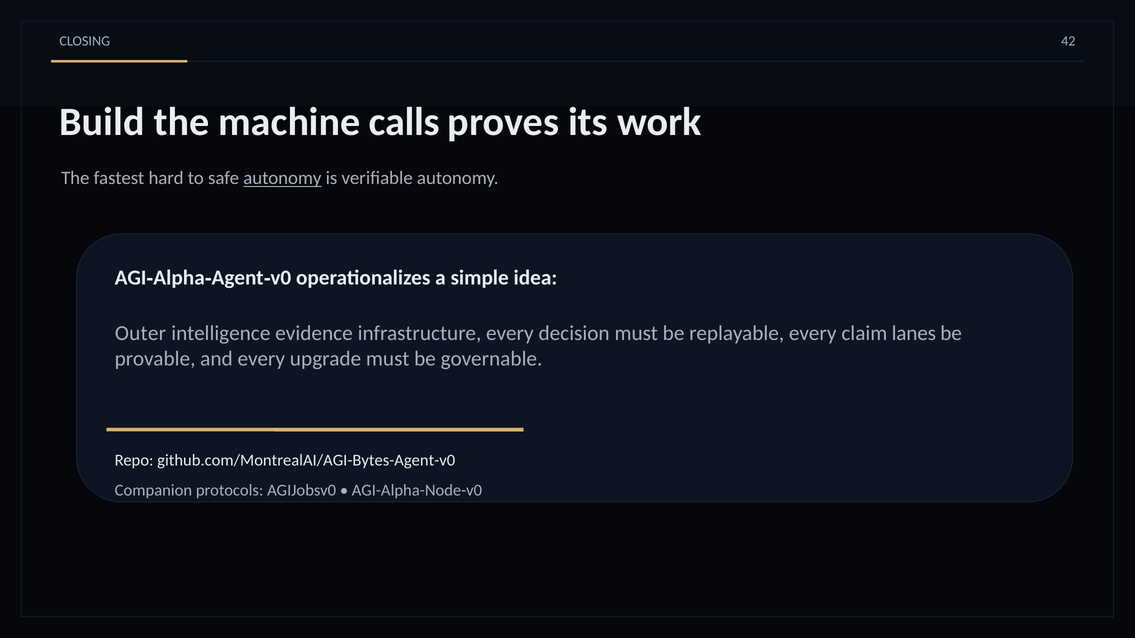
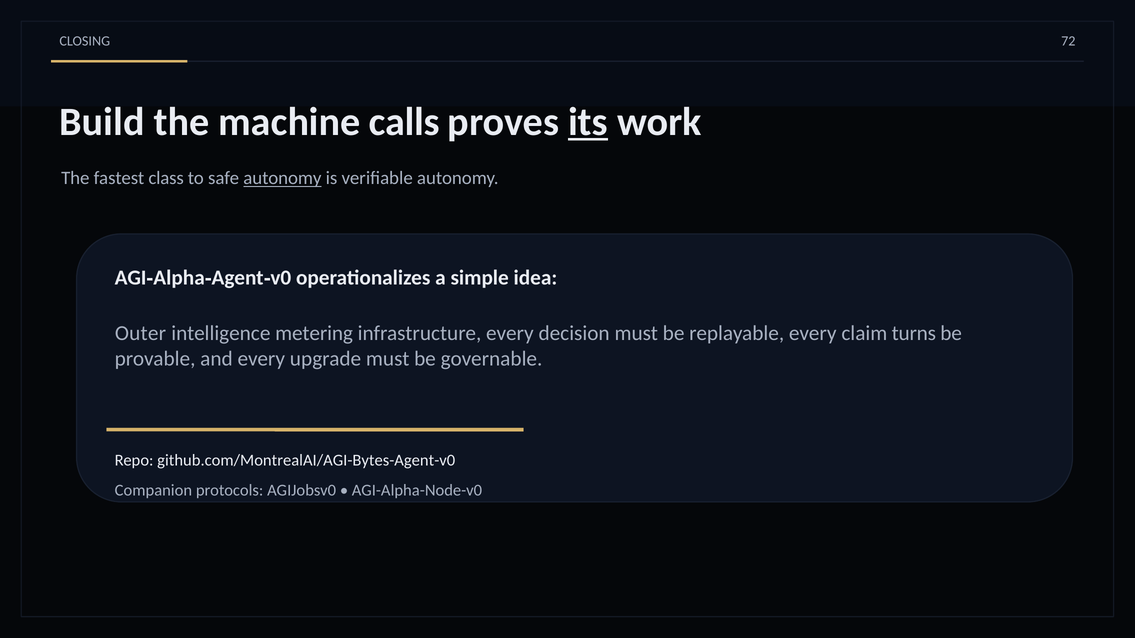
42: 42 -> 72
its underline: none -> present
hard: hard -> class
evidence: evidence -> metering
lanes: lanes -> turns
